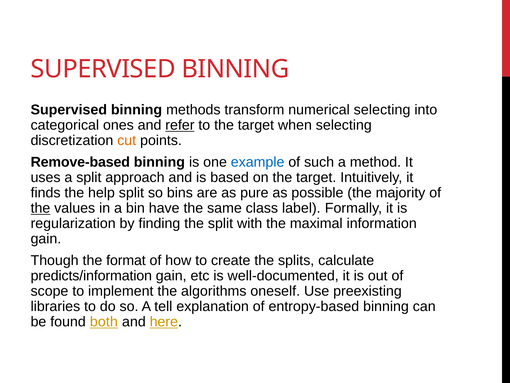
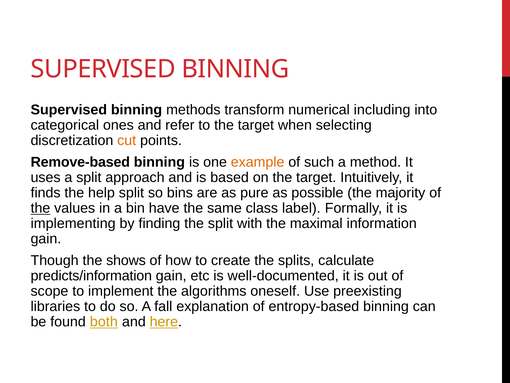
numerical selecting: selecting -> including
refer underline: present -> none
example colour: blue -> orange
regularization: regularization -> implementing
format: format -> shows
tell: tell -> fall
